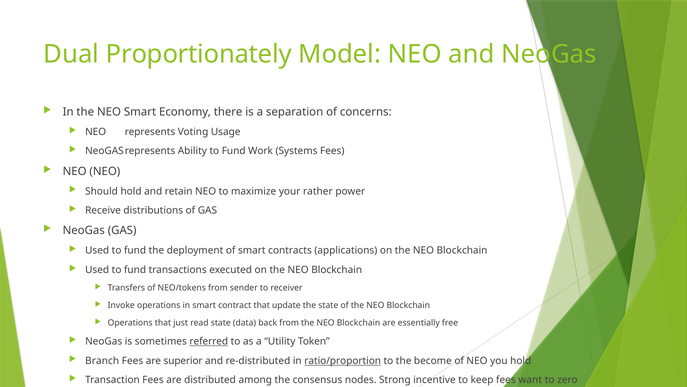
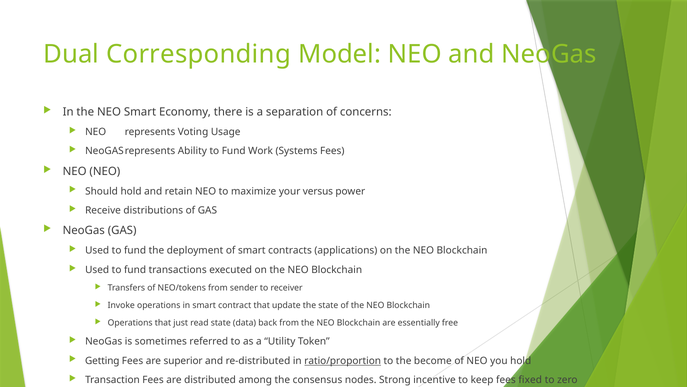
Proportionately: Proportionately -> Corresponding
rather: rather -> versus
referred underline: present -> none
Branch: Branch -> Getting
want: want -> fixed
